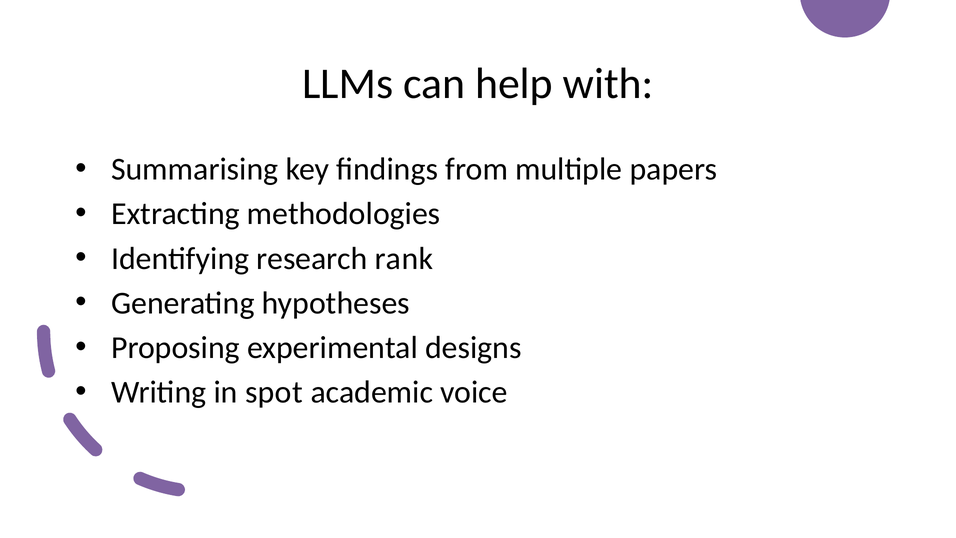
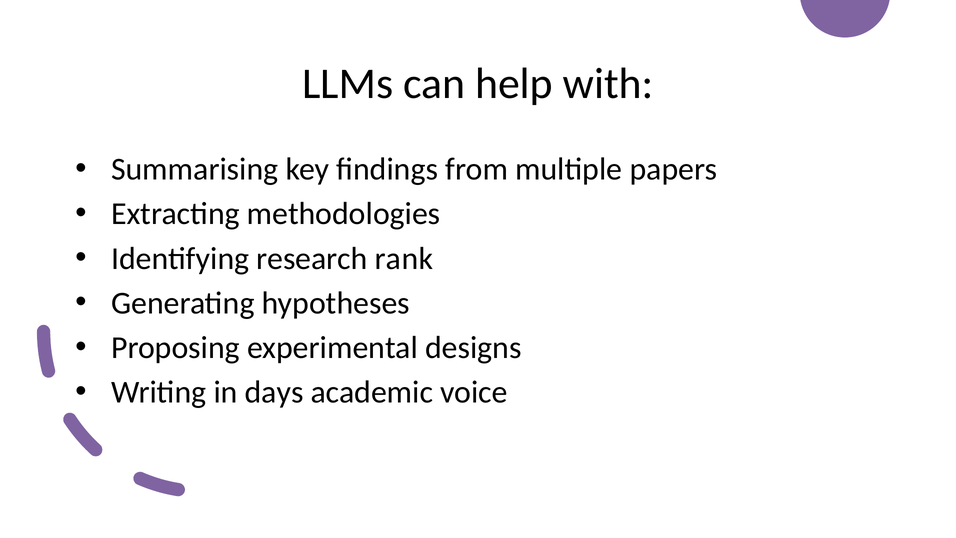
spot: spot -> days
